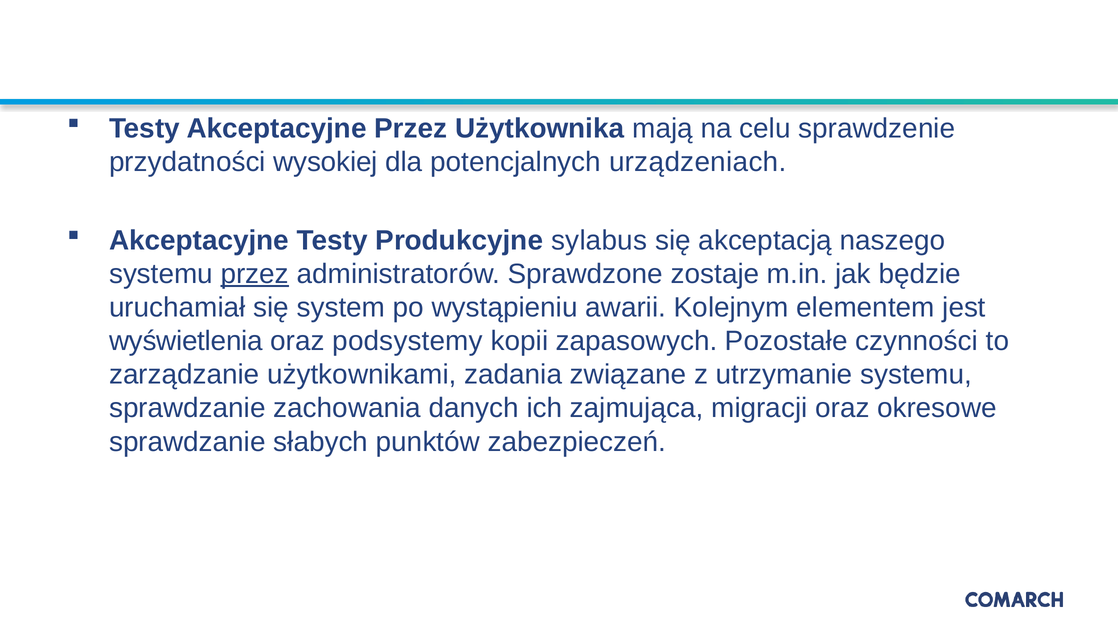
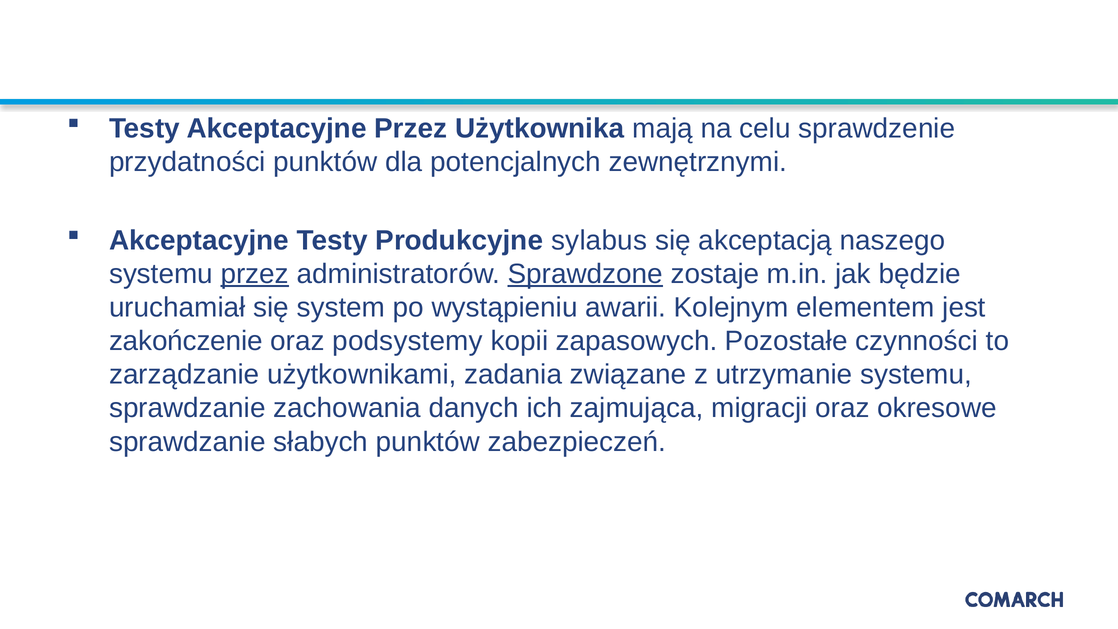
przydatności wysokiej: wysokiej -> punktów
urządzeniach: urządzeniach -> zewnętrznymi
Sprawdzone underline: none -> present
wyświetlenia: wyświetlenia -> zakończenie
